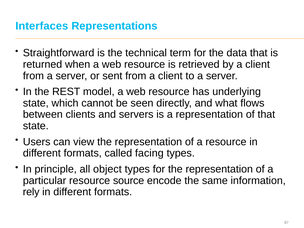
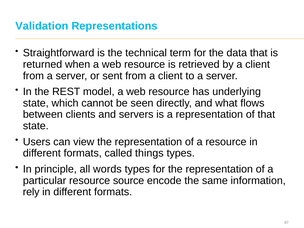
Interfaces: Interfaces -> Validation
facing: facing -> things
object: object -> words
